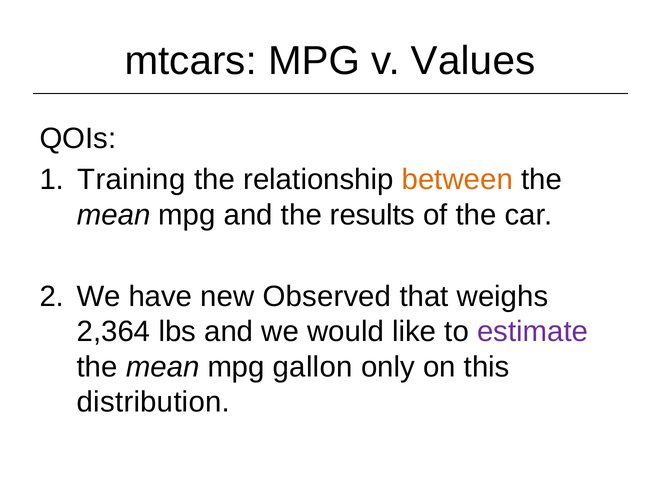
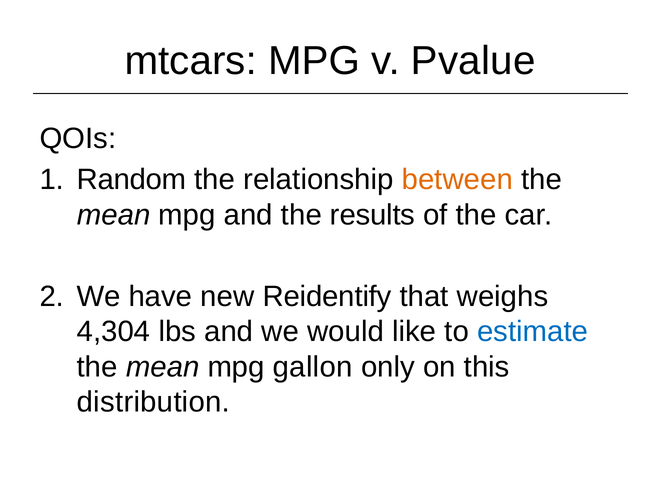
Values: Values -> Pvalue
Training: Training -> Random
Observed: Observed -> Reidentify
2,364: 2,364 -> 4,304
estimate colour: purple -> blue
